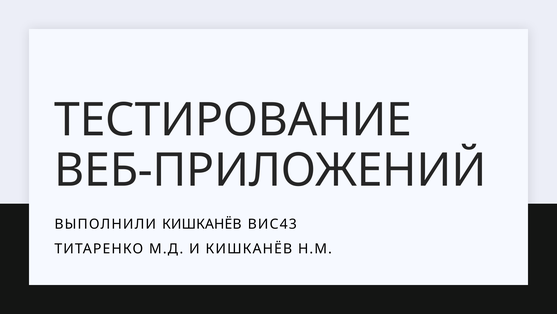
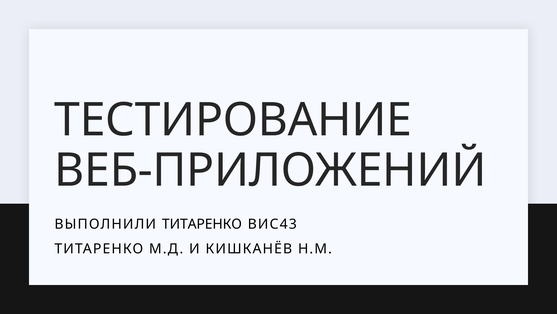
ВЫПОЛНИЛИ КИШКАНЁВ: КИШКАНЁВ -> ТИТАРЕНКО
